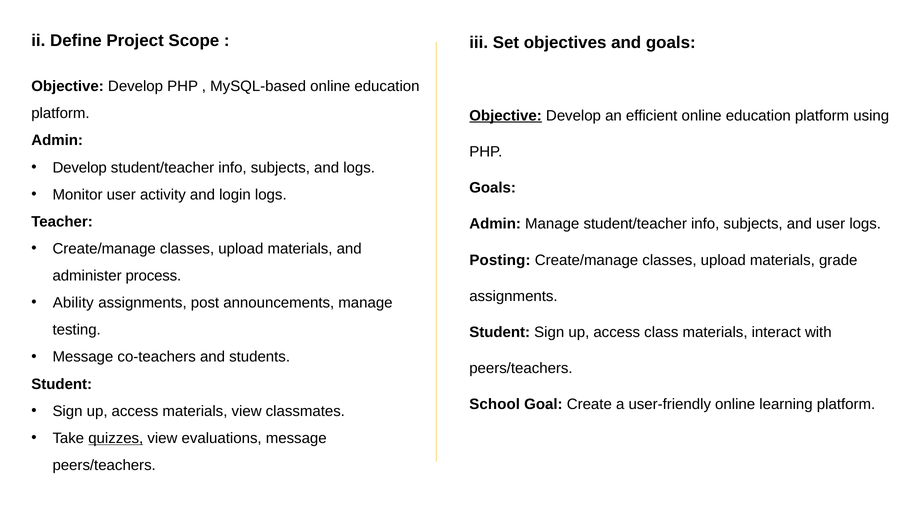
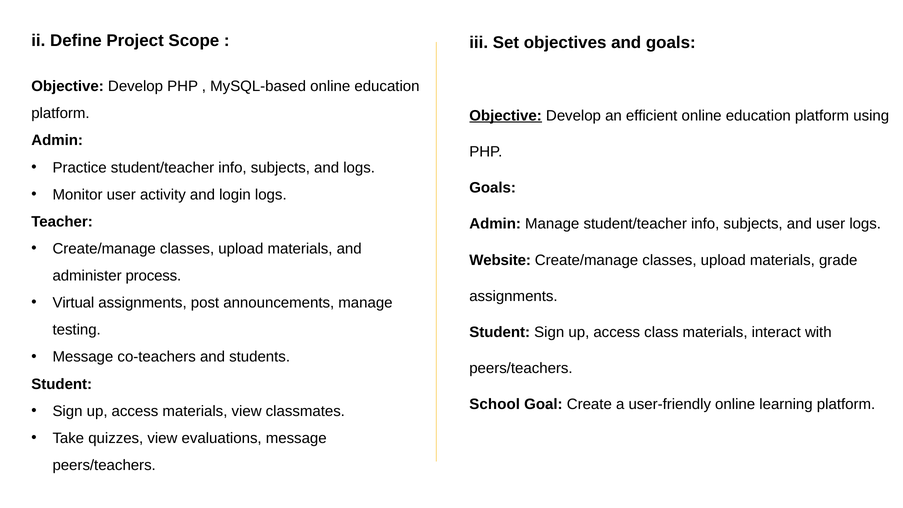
Develop at (80, 168): Develop -> Practice
Posting: Posting -> Website
Ability: Ability -> Virtual
quizzes underline: present -> none
